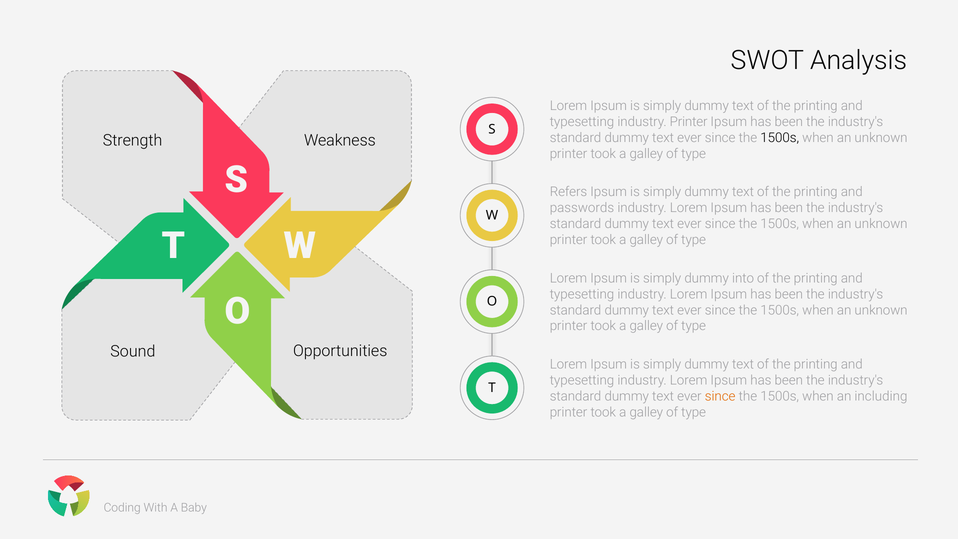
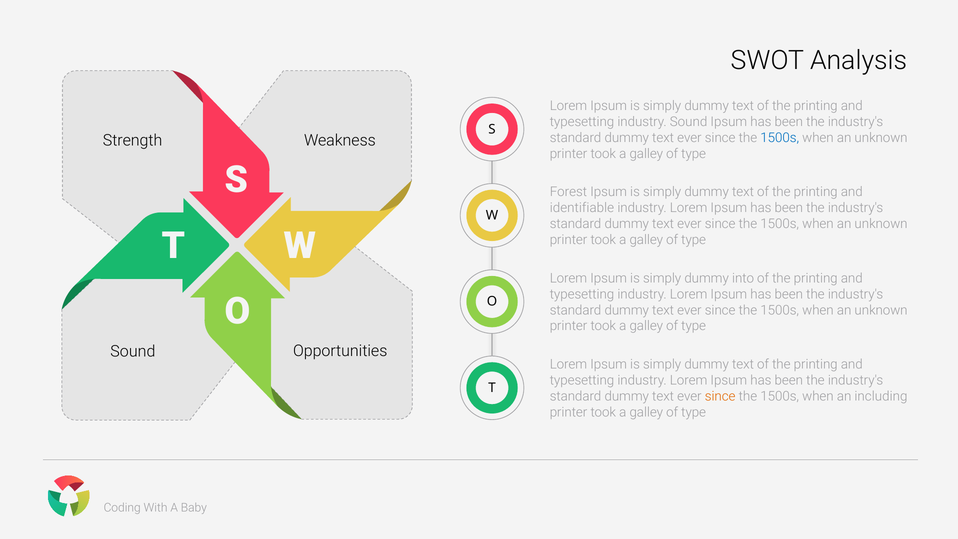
industry Printer: Printer -> Sound
1500s at (780, 138) colour: black -> blue
Refers: Refers -> Forest
passwords: passwords -> identifiable
